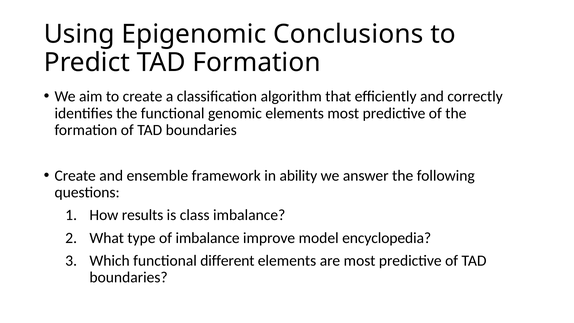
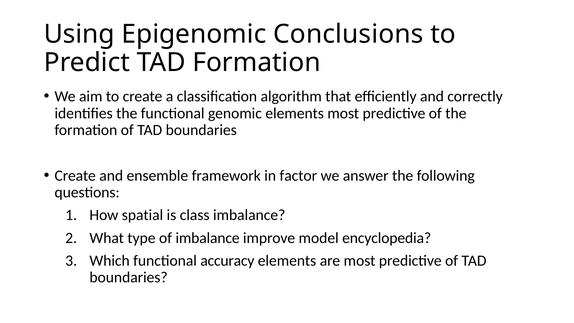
ability: ability -> factor
results: results -> spatial
different: different -> accuracy
